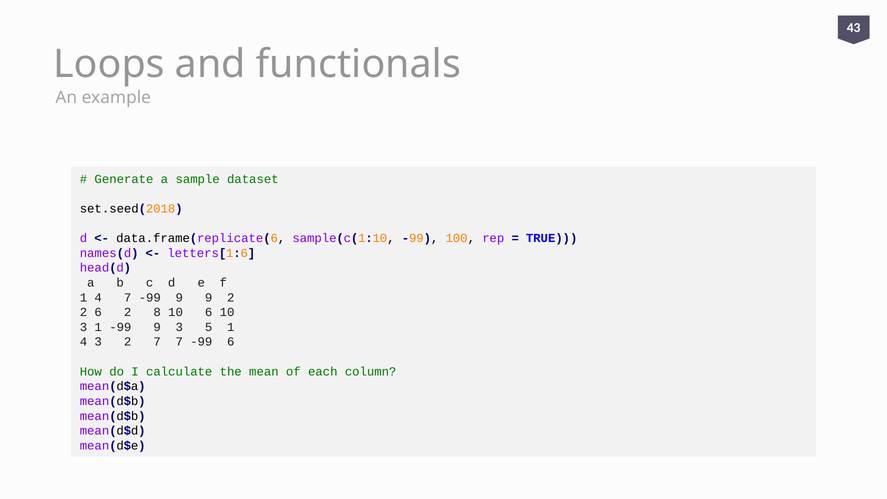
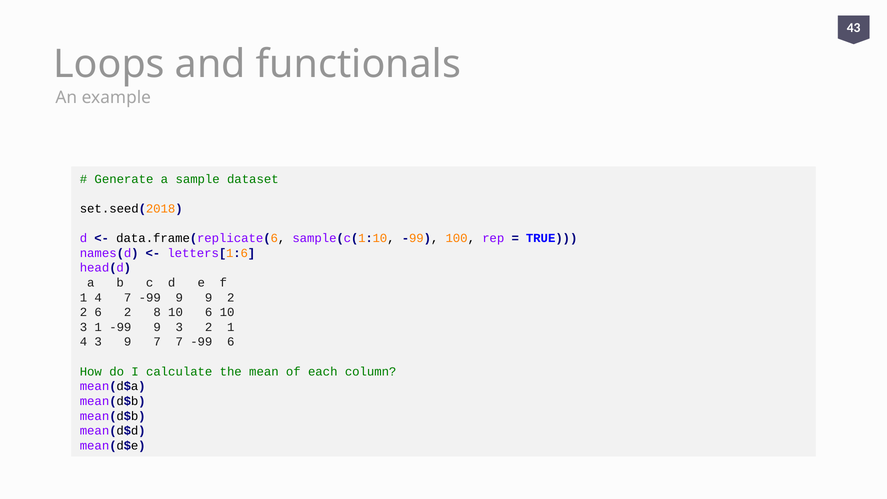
3 5: 5 -> 2
3 2: 2 -> 9
